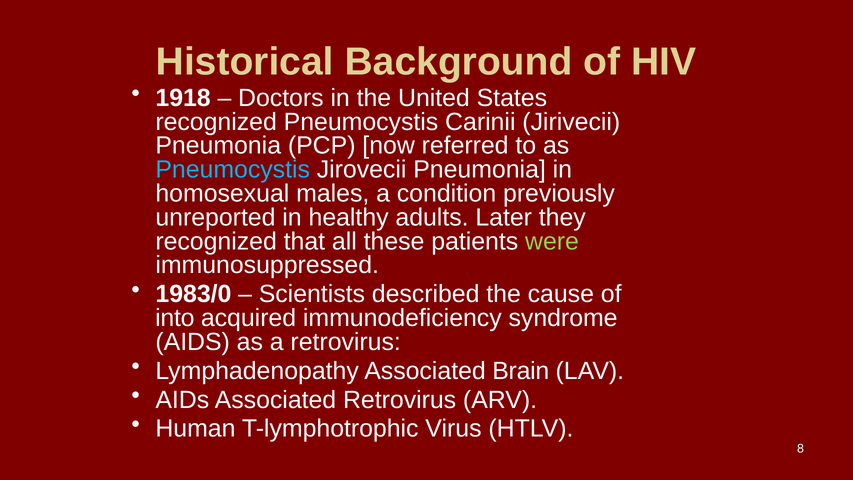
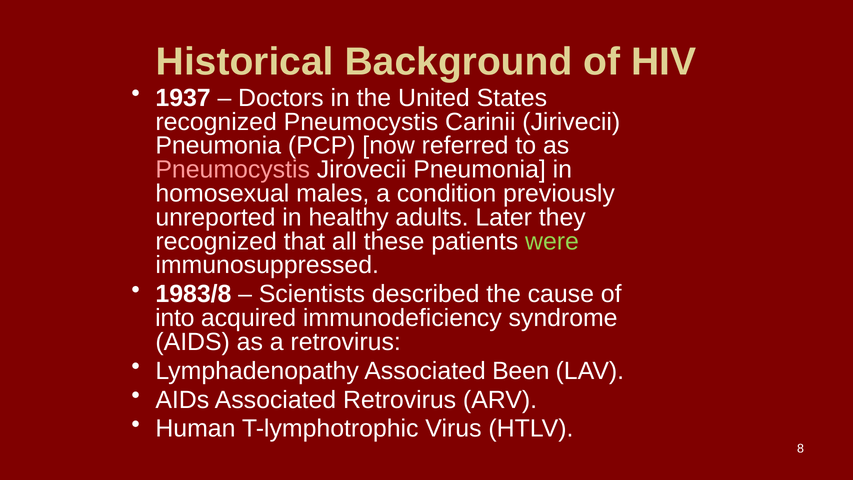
1918: 1918 -> 1937
Pneumocystis at (233, 170) colour: light blue -> pink
1983/0: 1983/0 -> 1983/8
Brain: Brain -> Been
